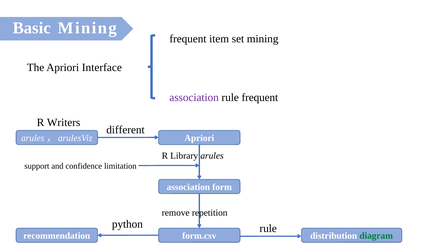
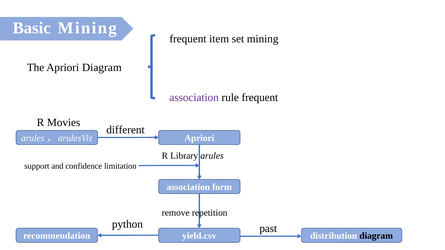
Apriori Interface: Interface -> Diagram
Writers: Writers -> Movies
rule at (268, 229): rule -> past
form.csv: form.csv -> yield.csv
diagram at (376, 236) colour: green -> black
